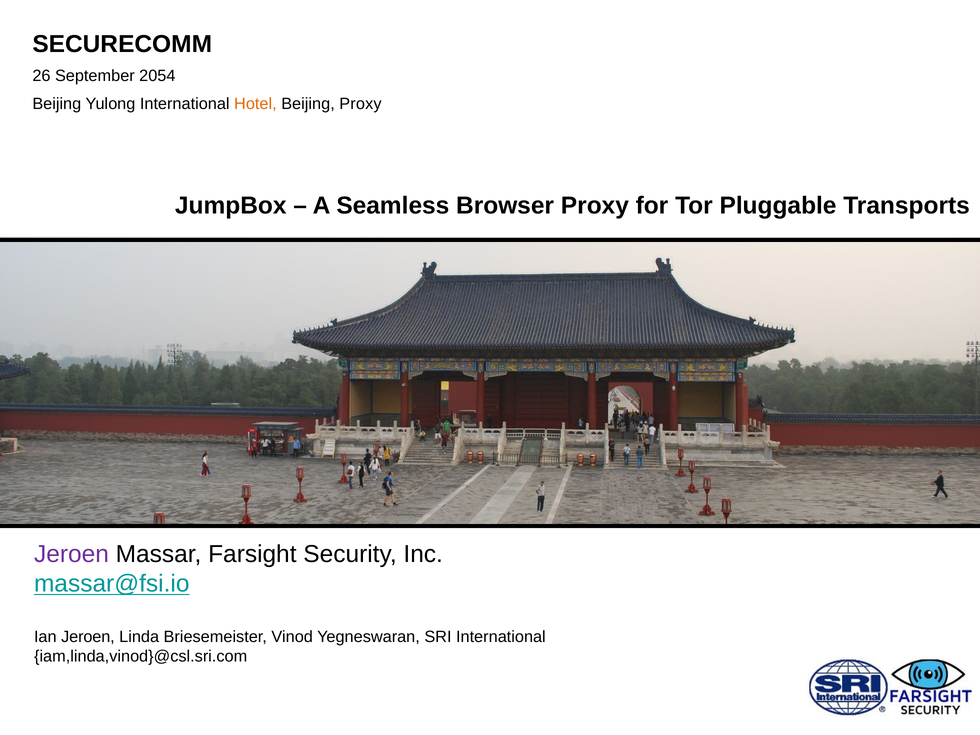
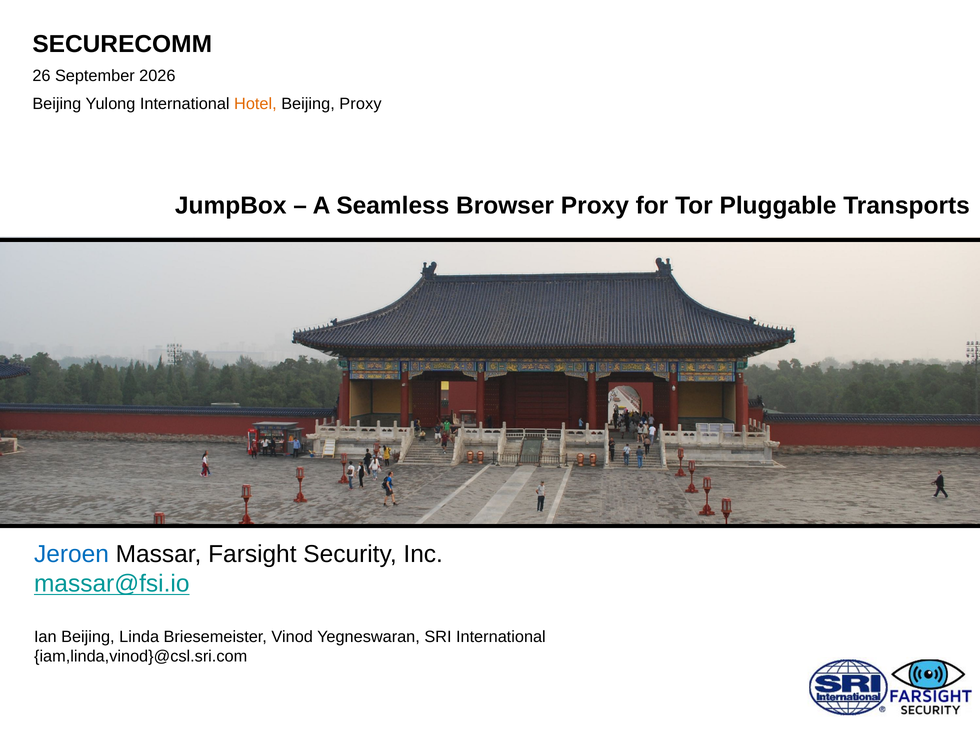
2054: 2054 -> 2026
Jeroen at (72, 554) colour: purple -> blue
Ian Jeroen: Jeroen -> Beijing
